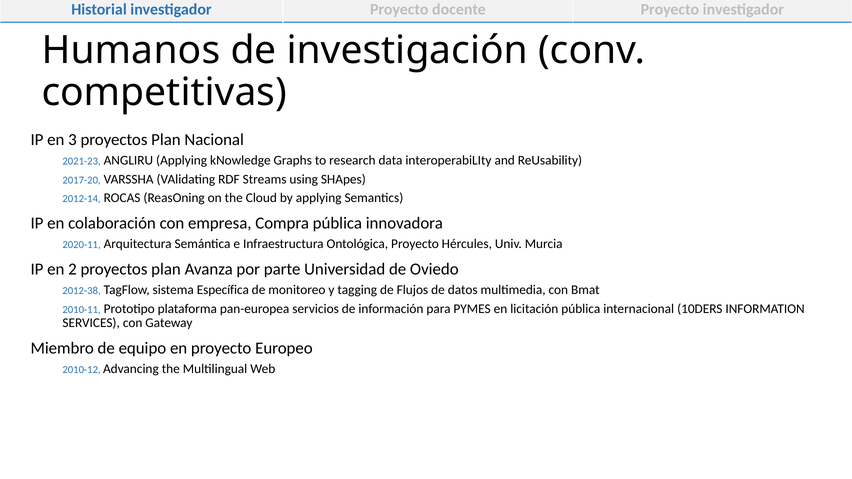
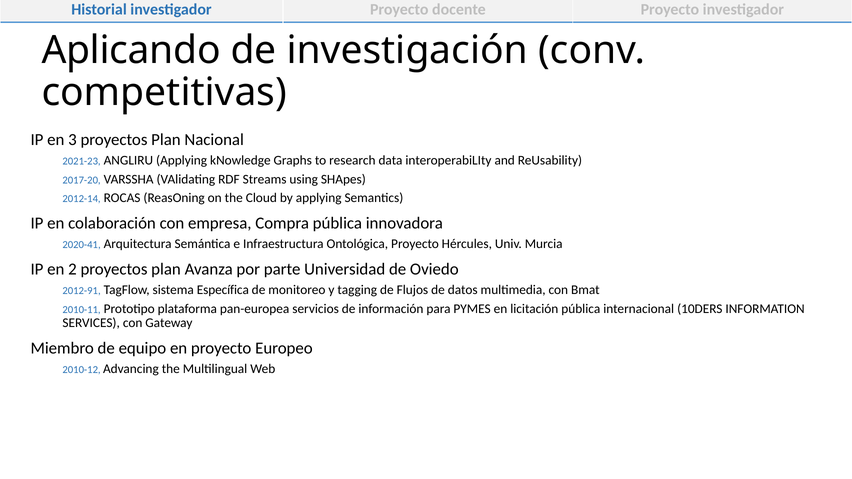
Humanos: Humanos -> Aplicando
2020-11: 2020-11 -> 2020-41
2012-38: 2012-38 -> 2012-91
